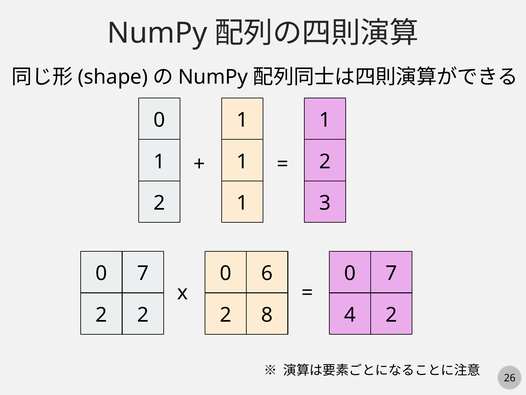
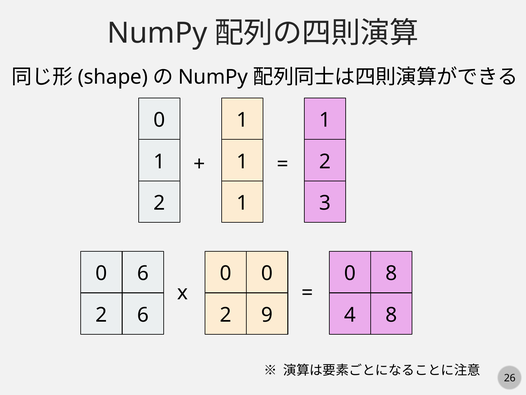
7 at (143, 273): 7 -> 6
0 6: 6 -> 0
7 at (391, 273): 7 -> 8
2 2: 2 -> 6
8: 8 -> 9
4 2: 2 -> 8
